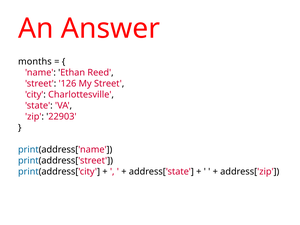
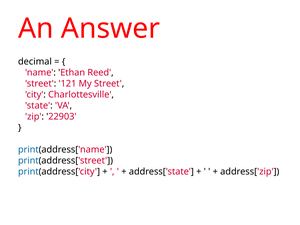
months: months -> decimal
126: 126 -> 121
